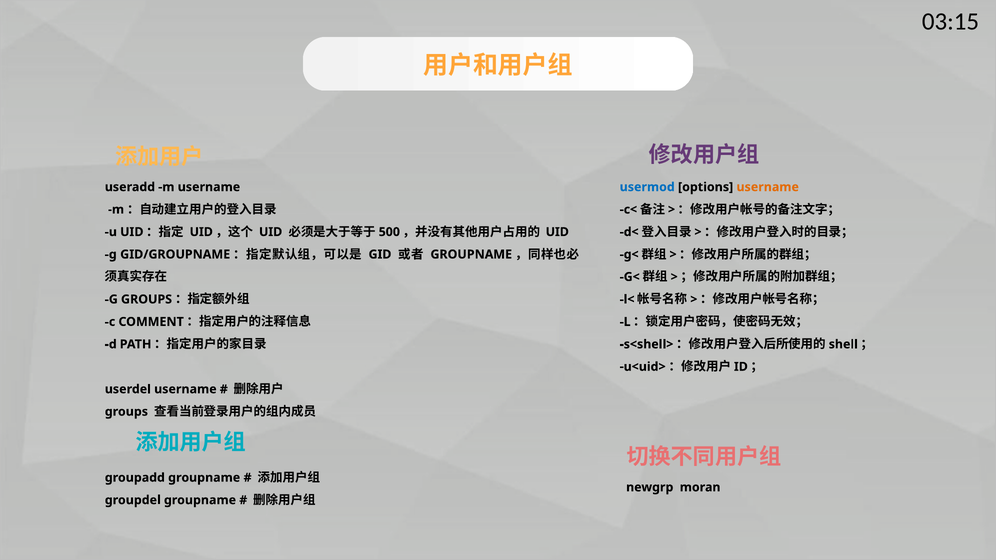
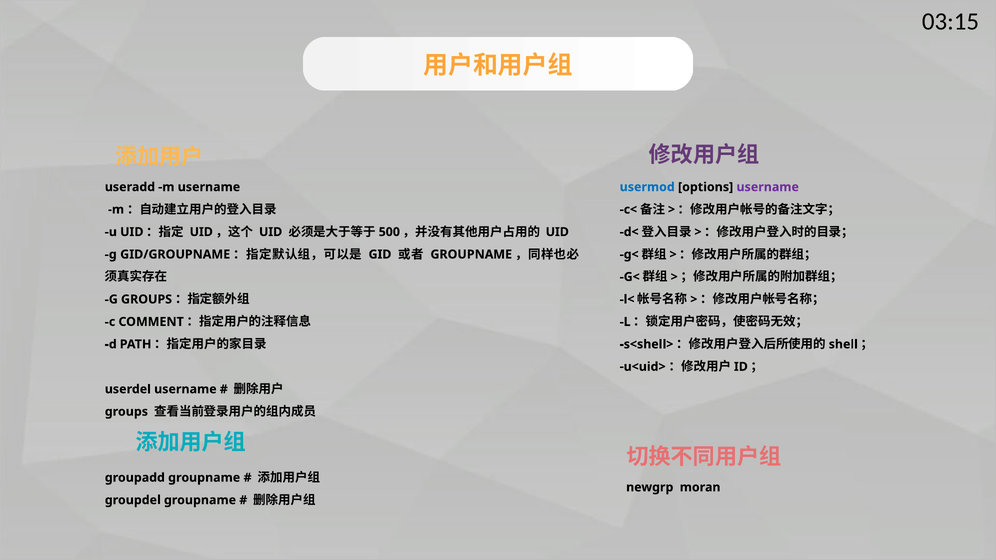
username at (768, 187) colour: orange -> purple
